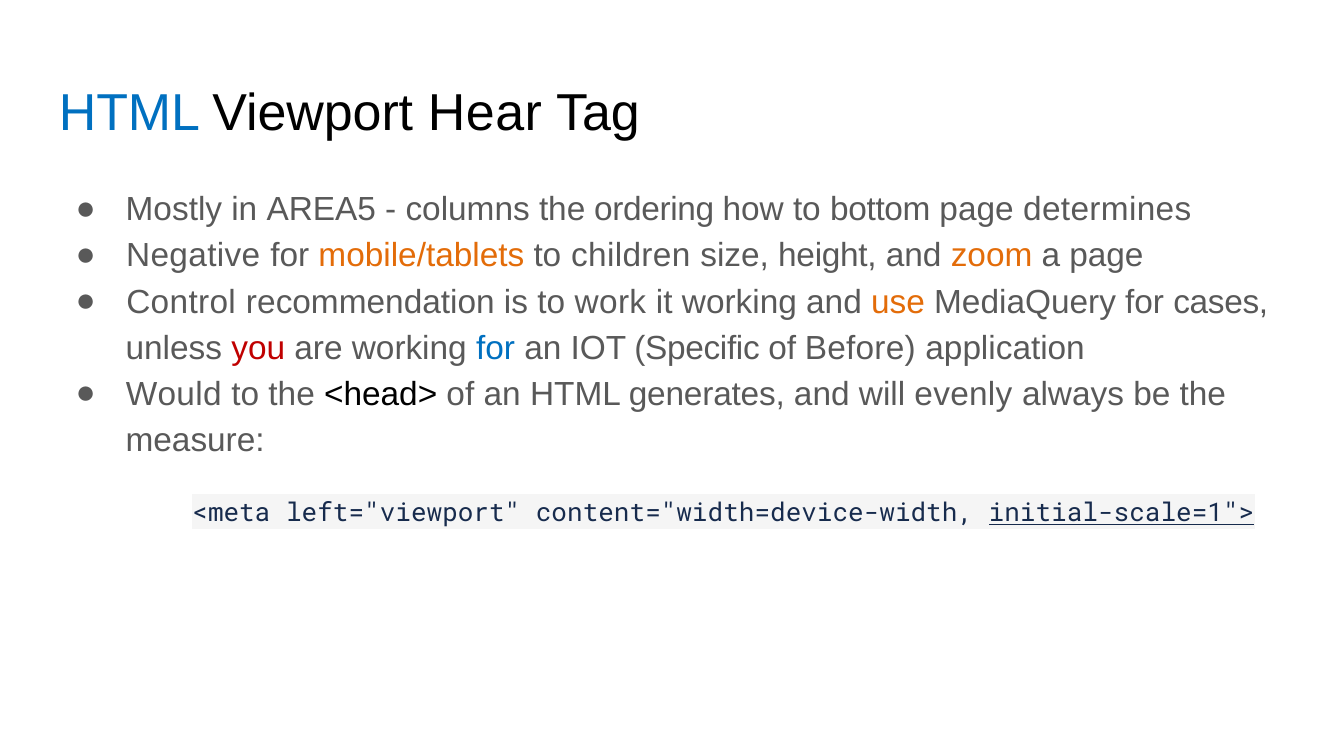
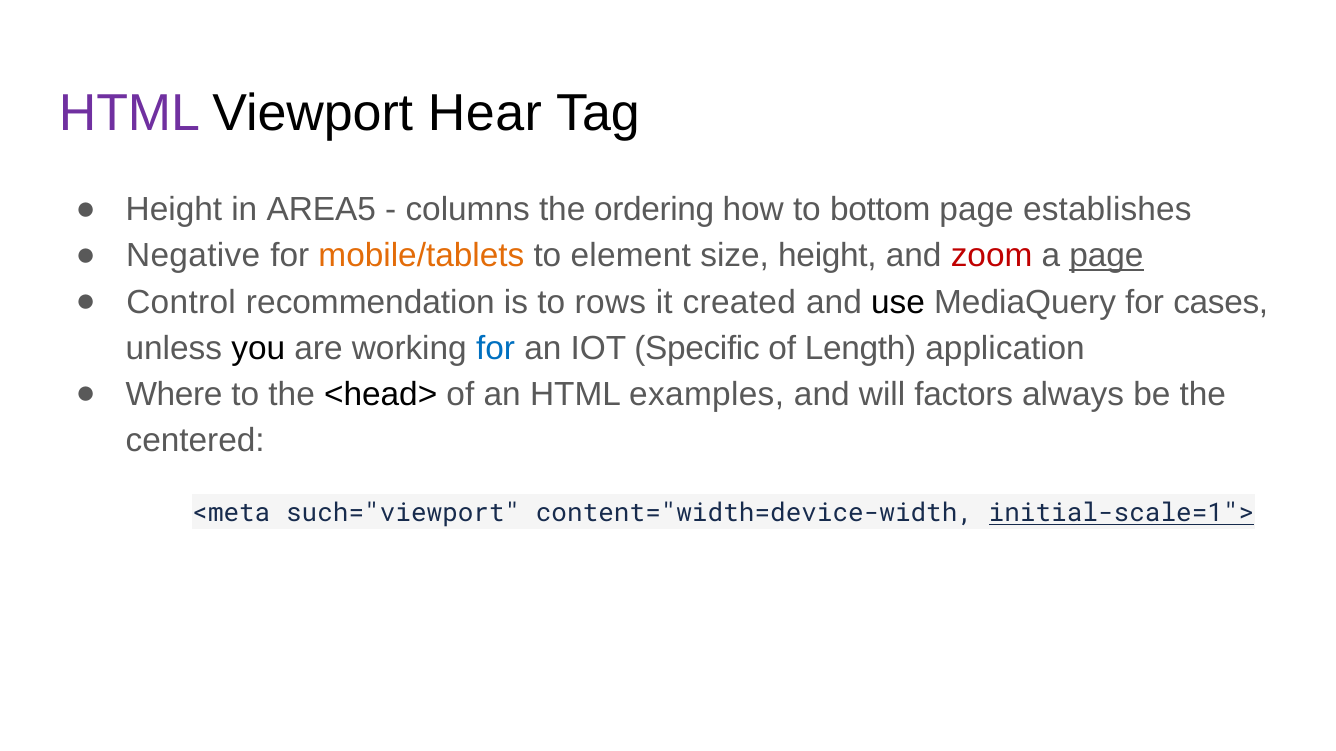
HTML at (129, 113) colour: blue -> purple
Mostly at (174, 210): Mostly -> Height
determines: determines -> establishes
children: children -> element
zoom colour: orange -> red
page at (1106, 256) underline: none -> present
work: work -> rows
it working: working -> created
use colour: orange -> black
you colour: red -> black
Before: Before -> Length
Would: Would -> Where
generates: generates -> examples
evenly: evenly -> factors
measure: measure -> centered
left="viewport: left="viewport -> such="viewport
